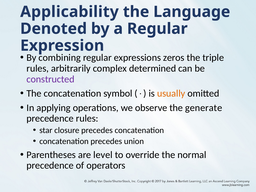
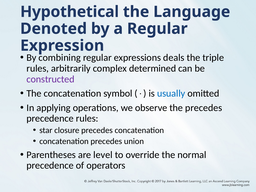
Applicability: Applicability -> Hypothetical
zeros: zeros -> deals
usually colour: orange -> blue
the generate: generate -> precedes
